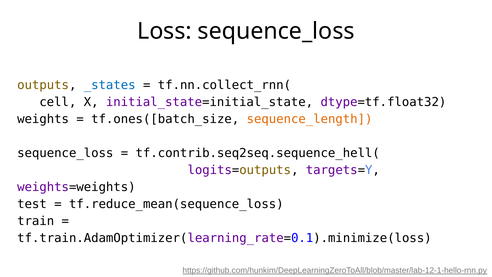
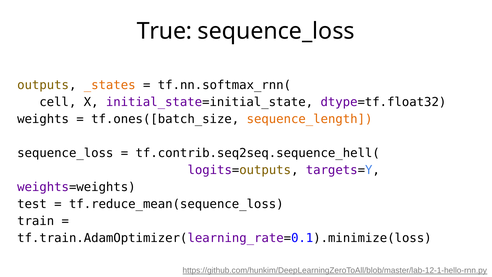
Loss: Loss -> True
_states colour: blue -> orange
tf.nn.collect_rnn(: tf.nn.collect_rnn( -> tf.nn.softmax_rnn(
